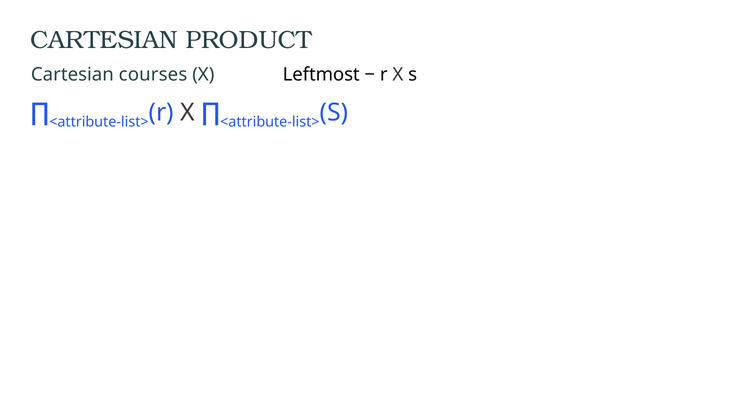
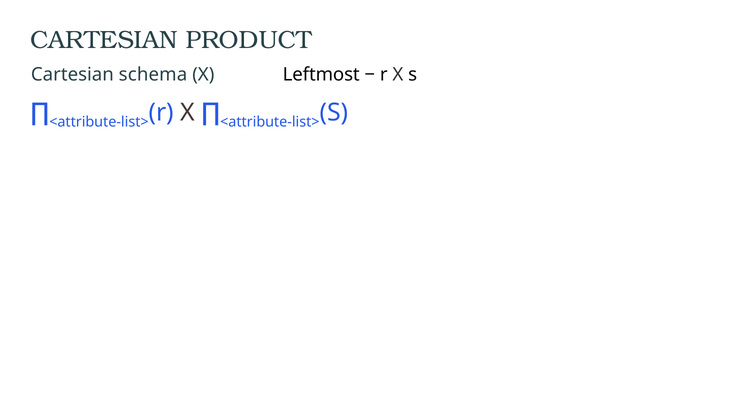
courses: courses -> schema
